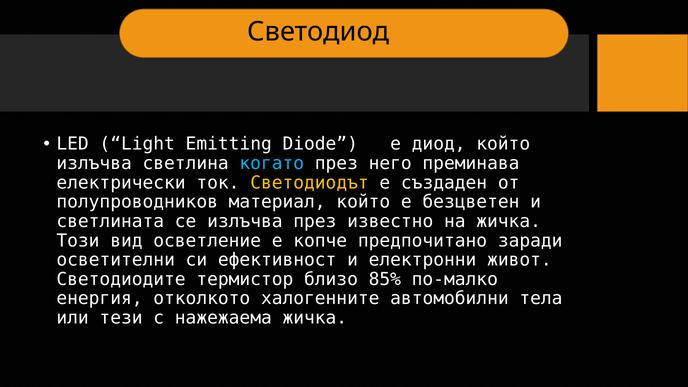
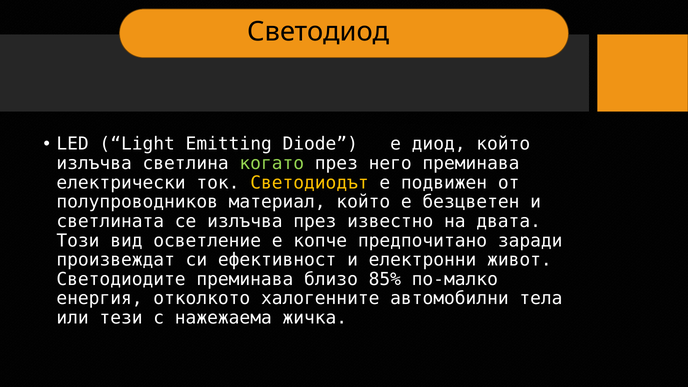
когато colour: light blue -> light green
създаден: създаден -> подвижен
на жичка: жичка -> двата
осветителни: осветителни -> произвеждат
Светодиодите термистор: термистор -> преминава
